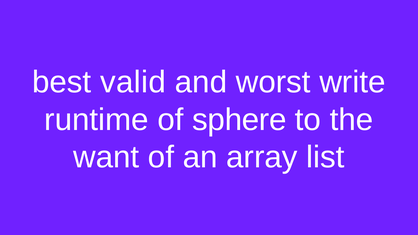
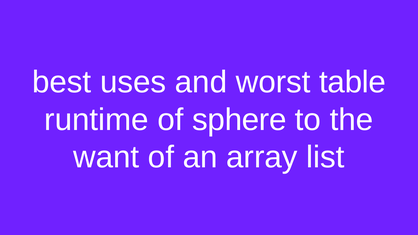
valid: valid -> uses
write: write -> table
